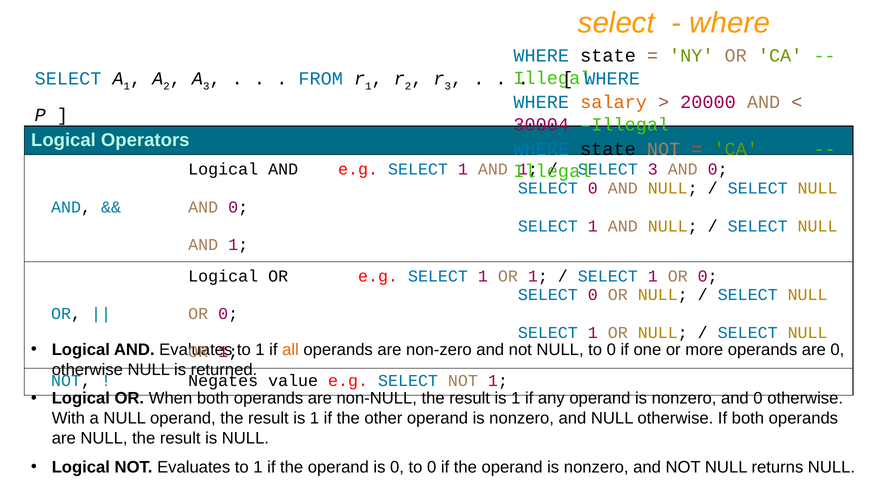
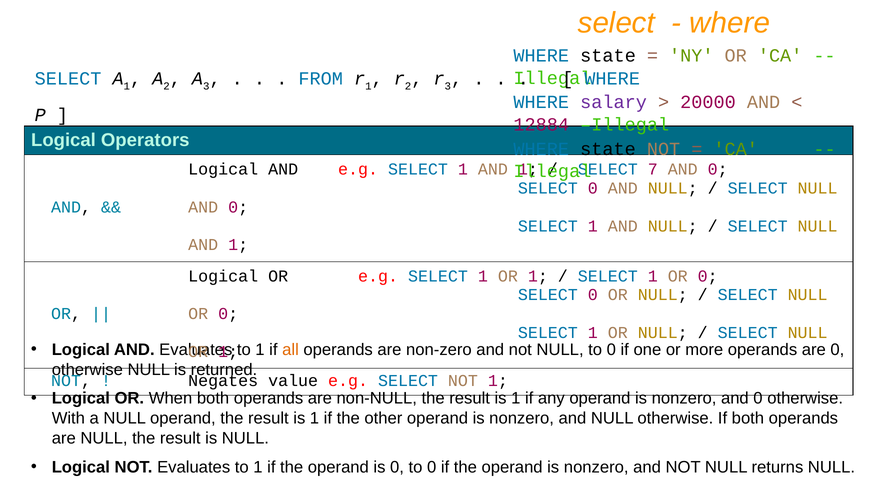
salary colour: orange -> purple
30004: 30004 -> 12884
SELECT 3: 3 -> 7
